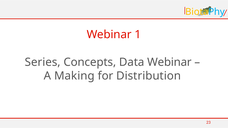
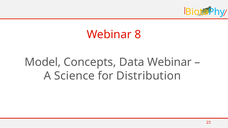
1: 1 -> 8
Series: Series -> Model
Making: Making -> Science
